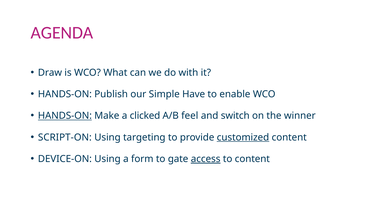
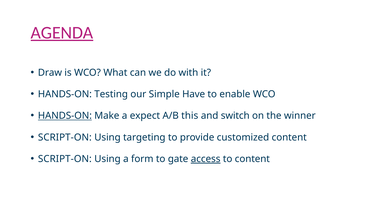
AGENDA underline: none -> present
Publish: Publish -> Testing
clicked: clicked -> expect
feel: feel -> this
customized underline: present -> none
DEVICE-ON at (65, 159): DEVICE-ON -> SCRIPT-ON
